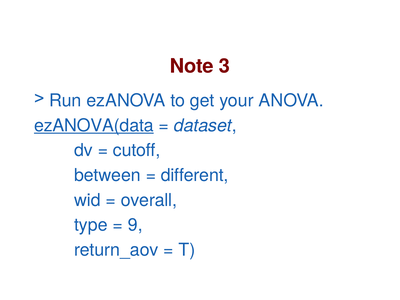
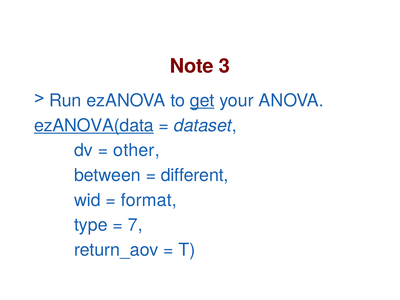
get underline: none -> present
cutoff: cutoff -> other
overall: overall -> format
9: 9 -> 7
